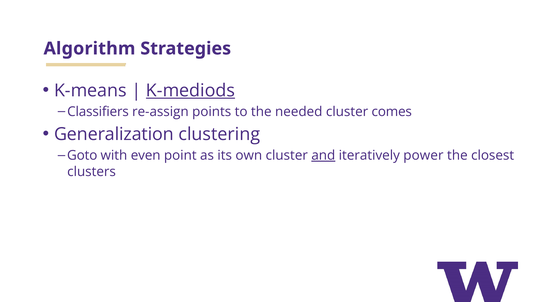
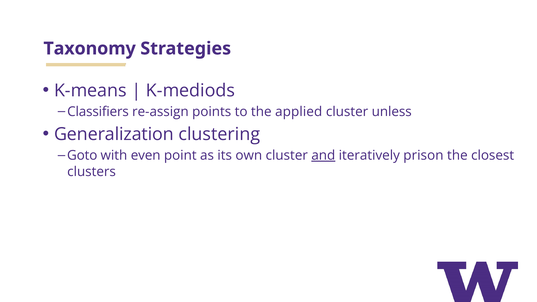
Algorithm: Algorithm -> Taxonomy
K-mediods underline: present -> none
needed: needed -> applied
comes: comes -> unless
power: power -> prison
